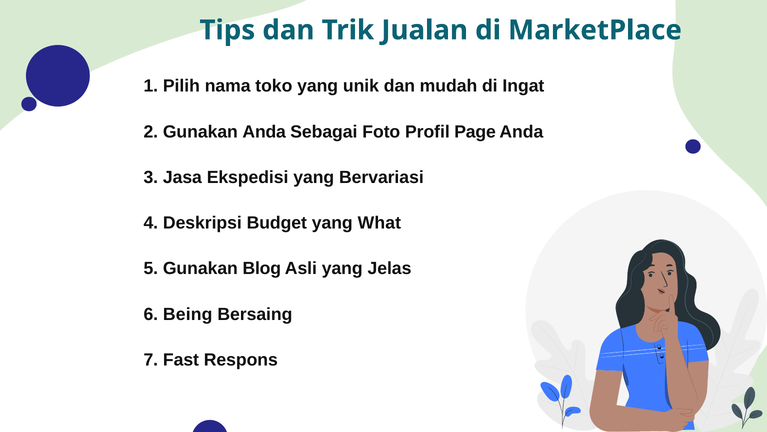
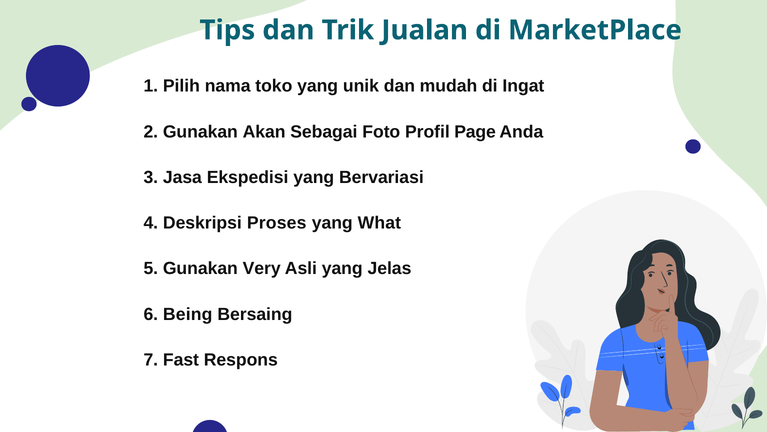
Gunakan Anda: Anda -> Akan
Budget: Budget -> Proses
Blog: Blog -> Very
